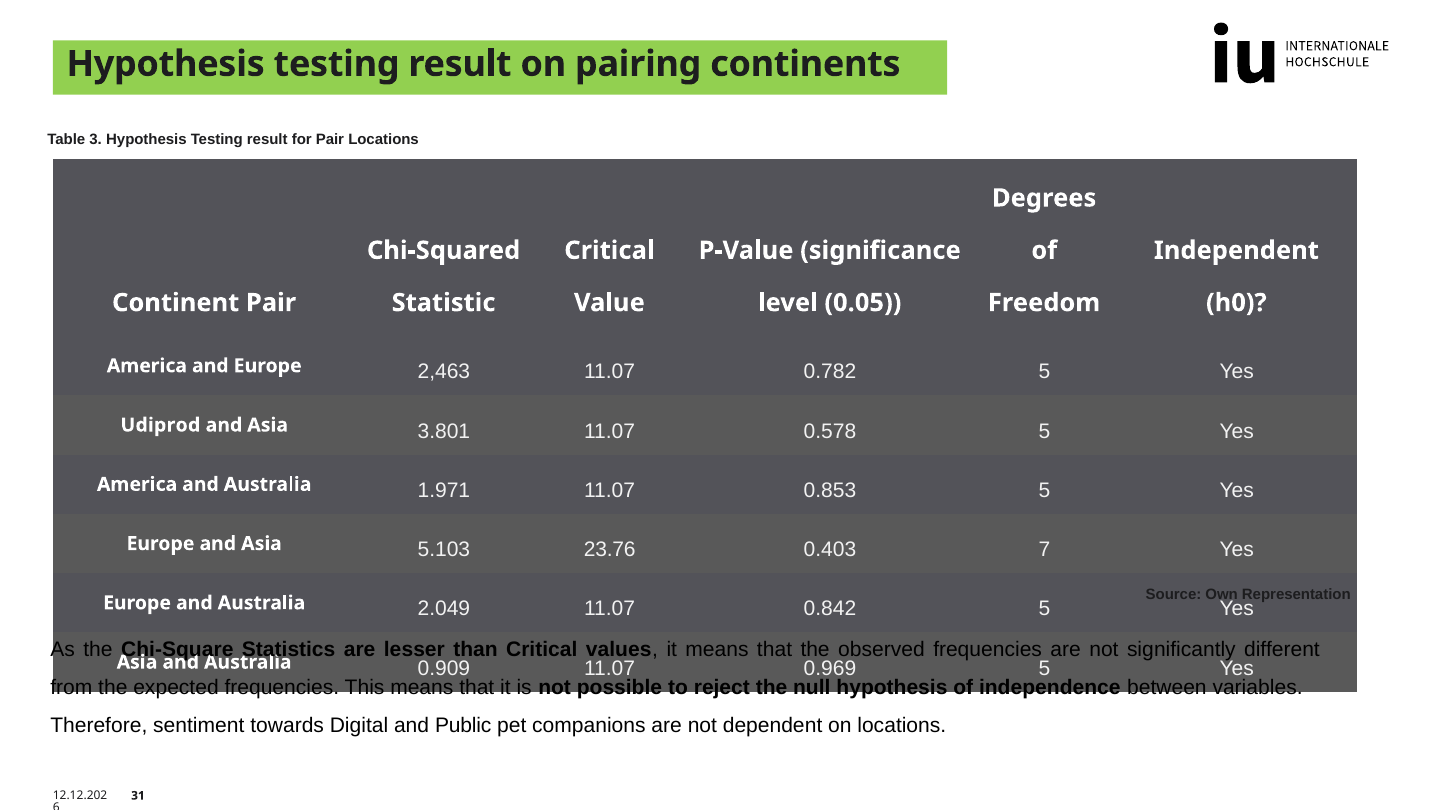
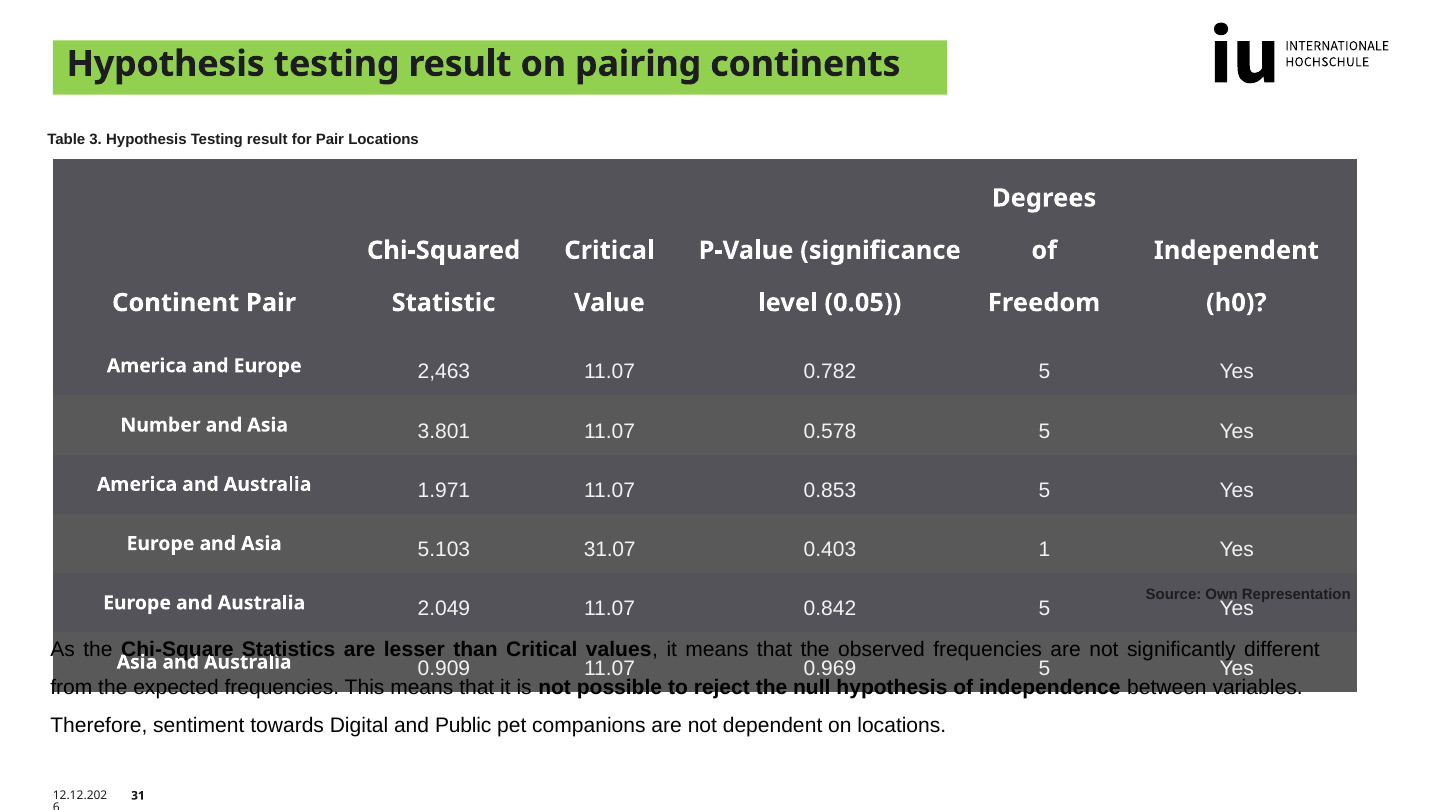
Udiprod: Udiprod -> Number
23.76: 23.76 -> 31.07
7: 7 -> 1
